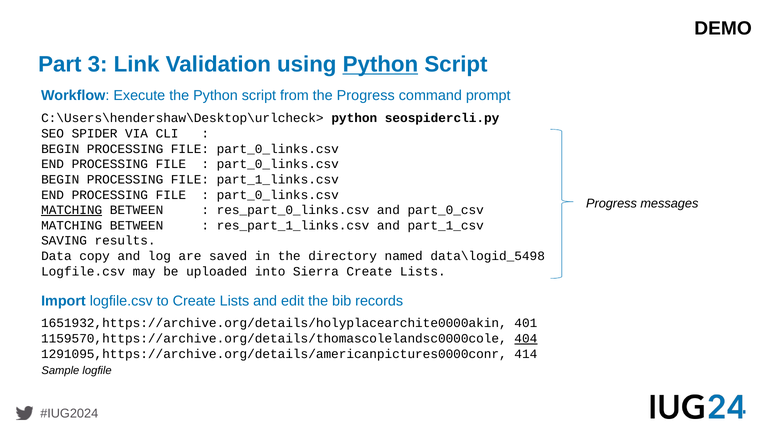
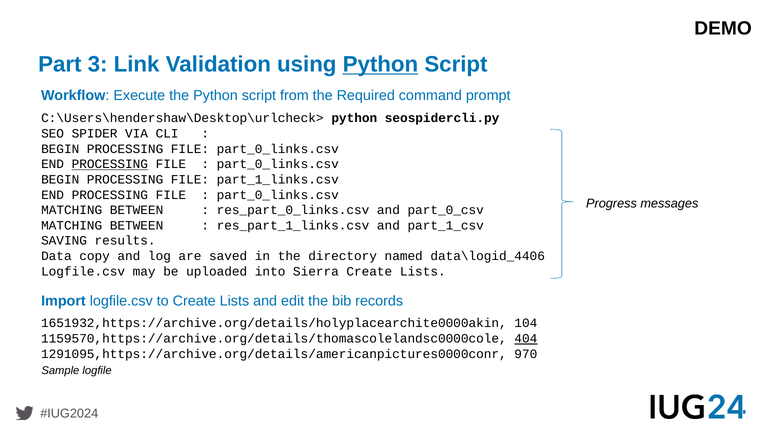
the Progress: Progress -> Required
PROCESSING at (110, 164) underline: none -> present
MATCHING at (72, 210) underline: present -> none
data\logid_5498: data\logid_5498 -> data\logid_4406
401: 401 -> 104
414: 414 -> 970
